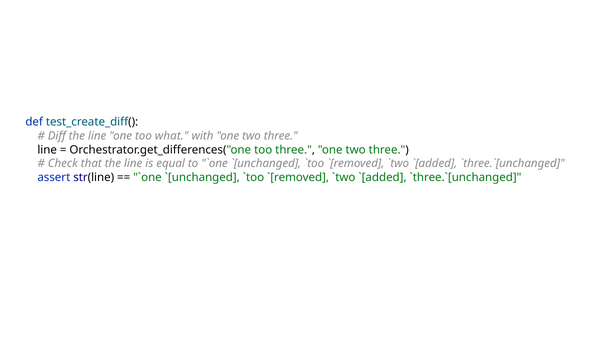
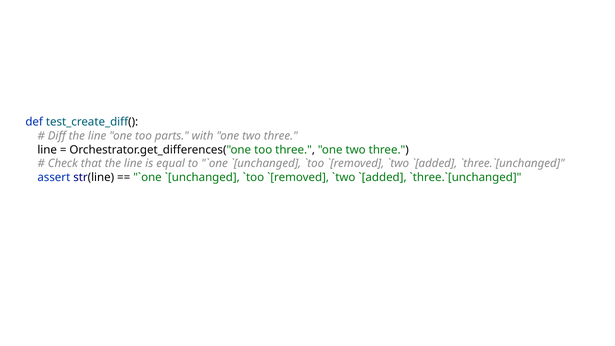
what: what -> parts
